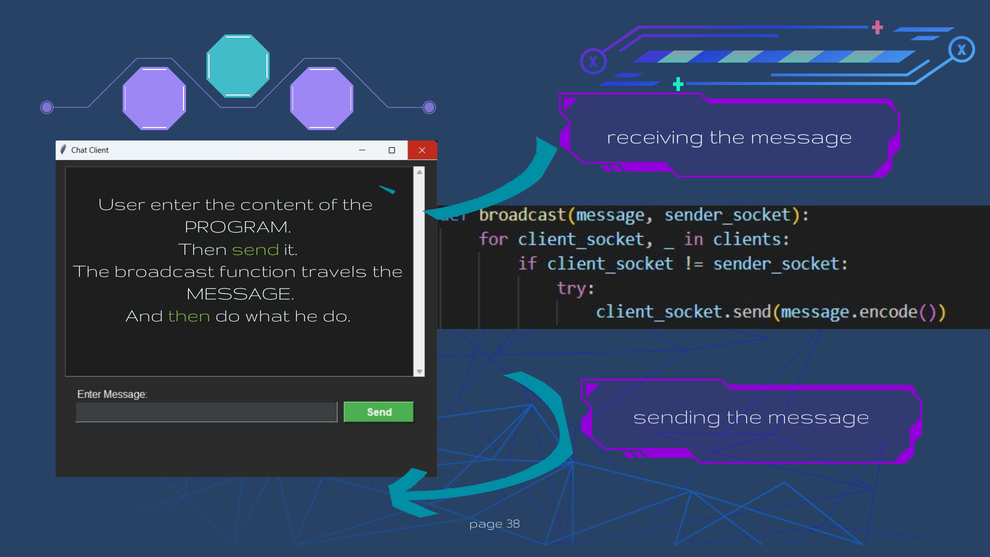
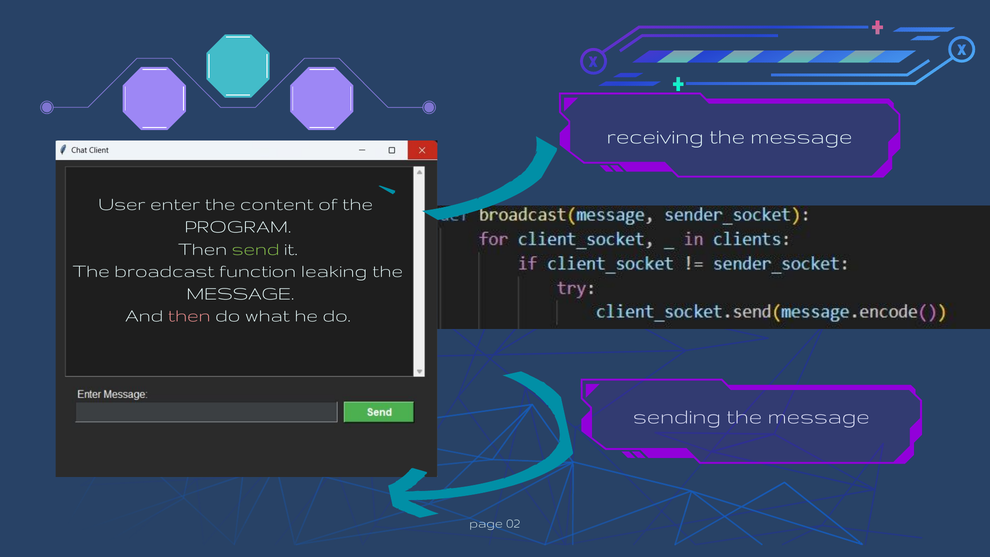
travels: travels -> leaking
then at (189, 315) colour: light green -> pink
38: 38 -> 02
